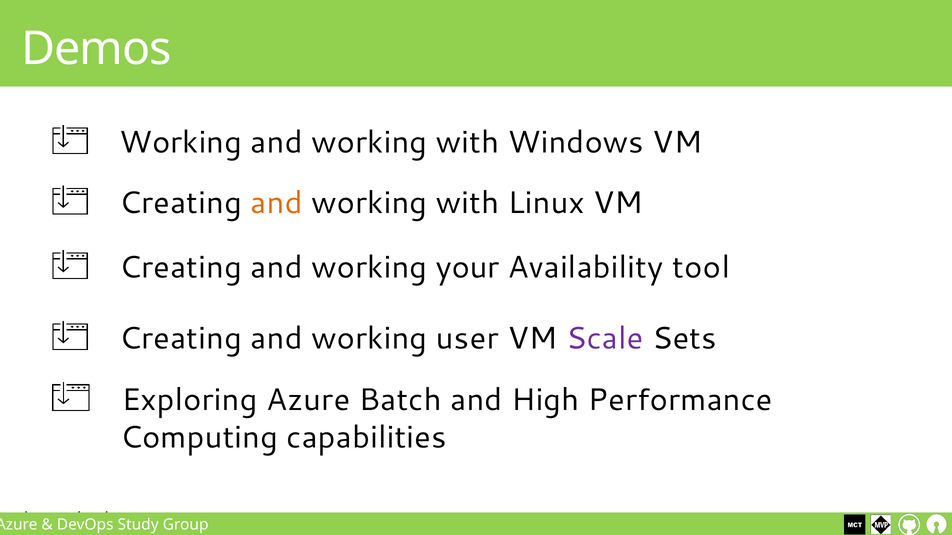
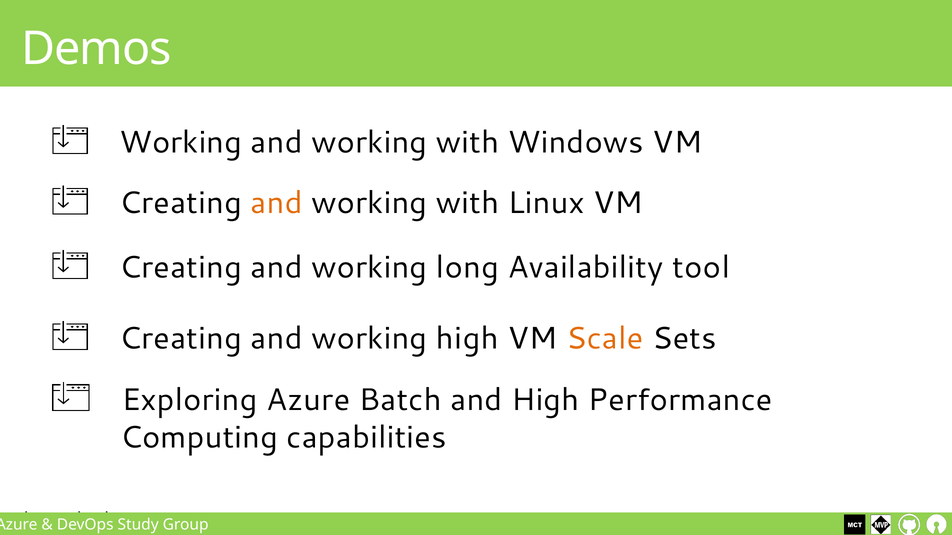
your: your -> long
working user: user -> high
Scale colour: purple -> orange
